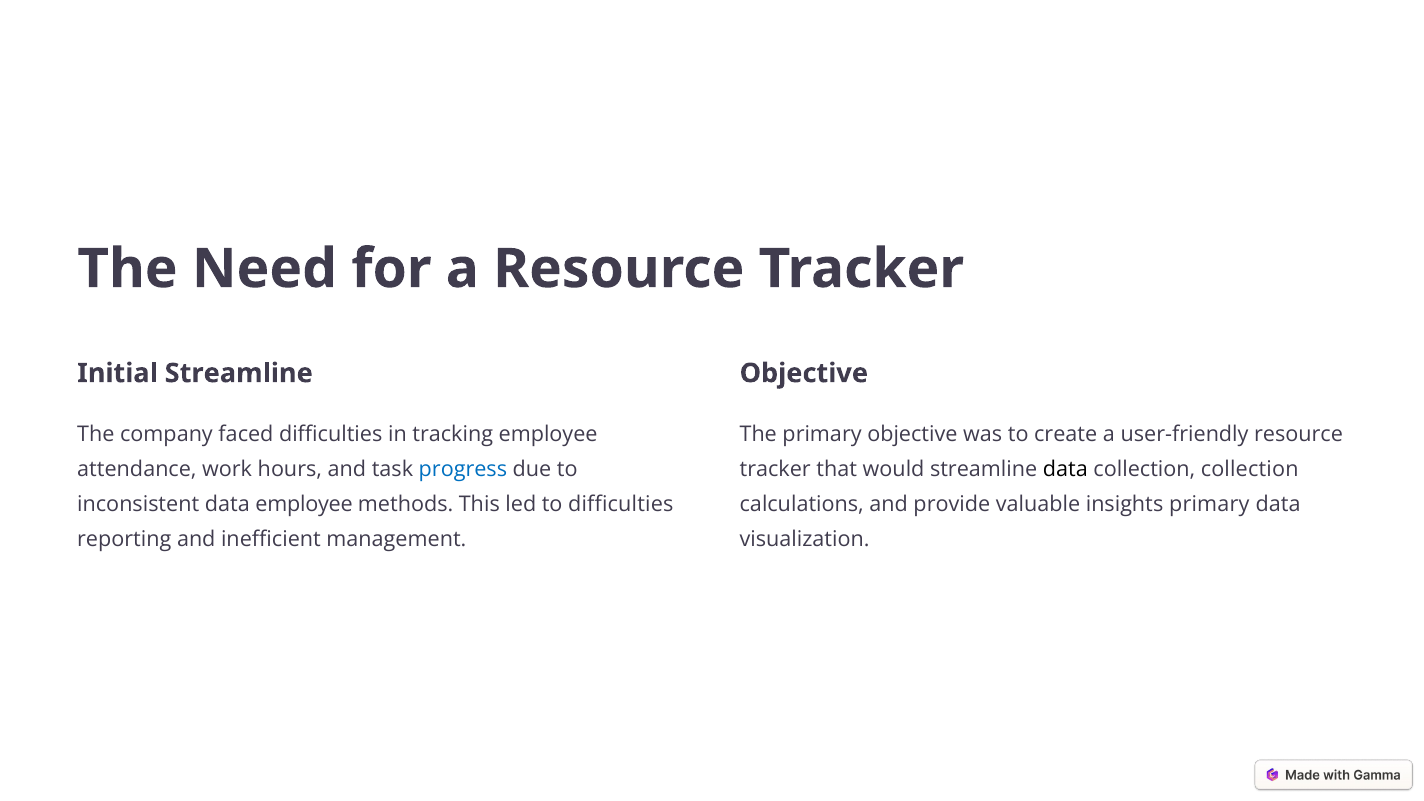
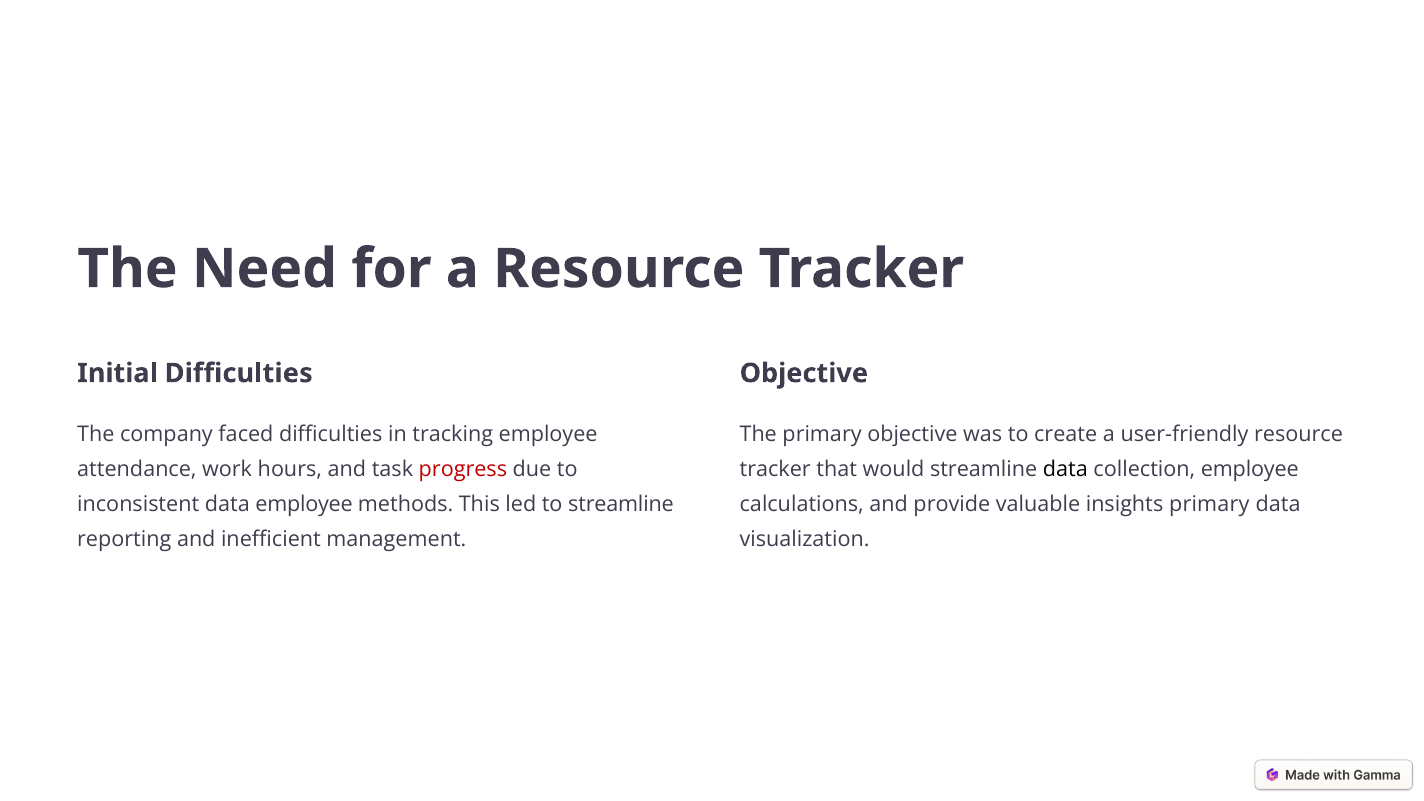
Initial Streamline: Streamline -> Difficulties
progress colour: blue -> red
collection collection: collection -> employee
to difficulties: difficulties -> streamline
